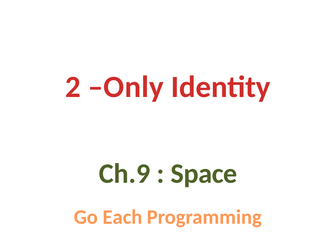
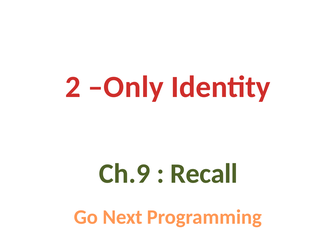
Space: Space -> Recall
Each: Each -> Next
